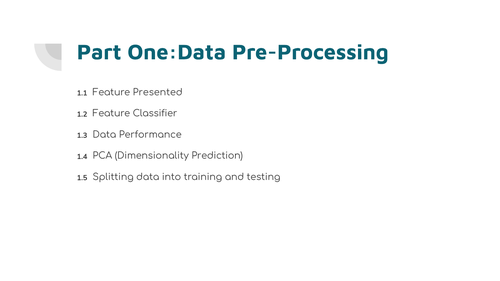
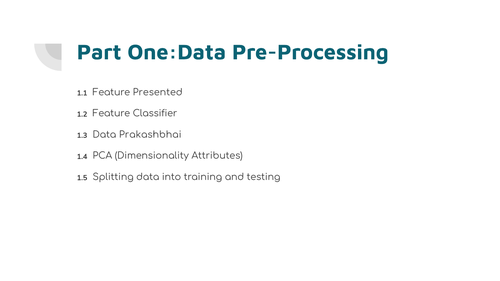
Performance: Performance -> Prakashbhai
Prediction: Prediction -> Attributes
